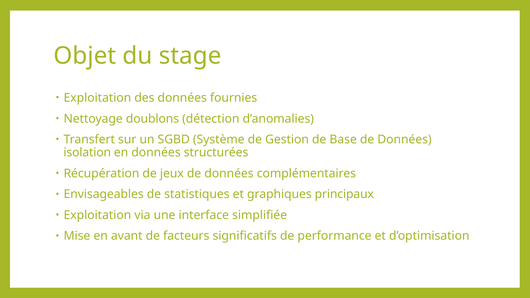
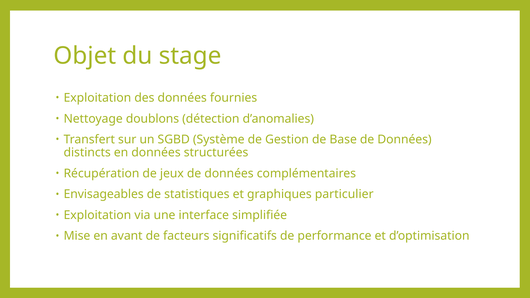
isolation: isolation -> distincts
principaux: principaux -> particulier
